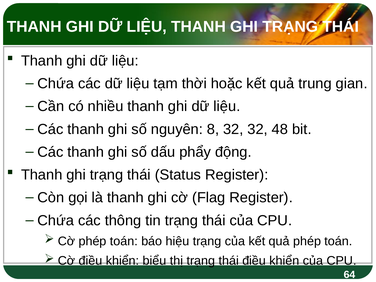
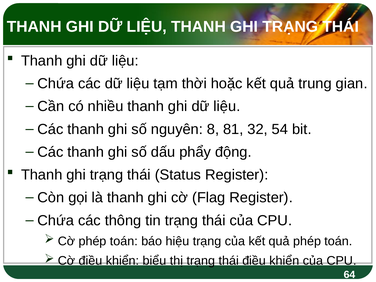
8 32: 32 -> 81
48: 48 -> 54
